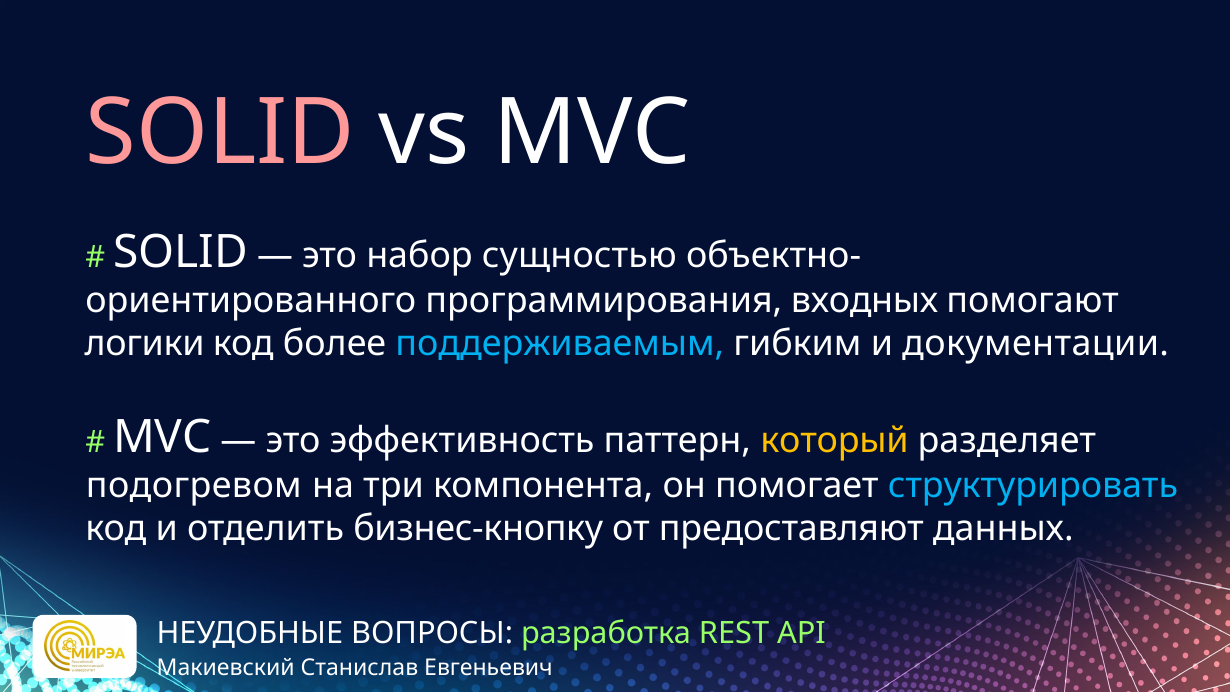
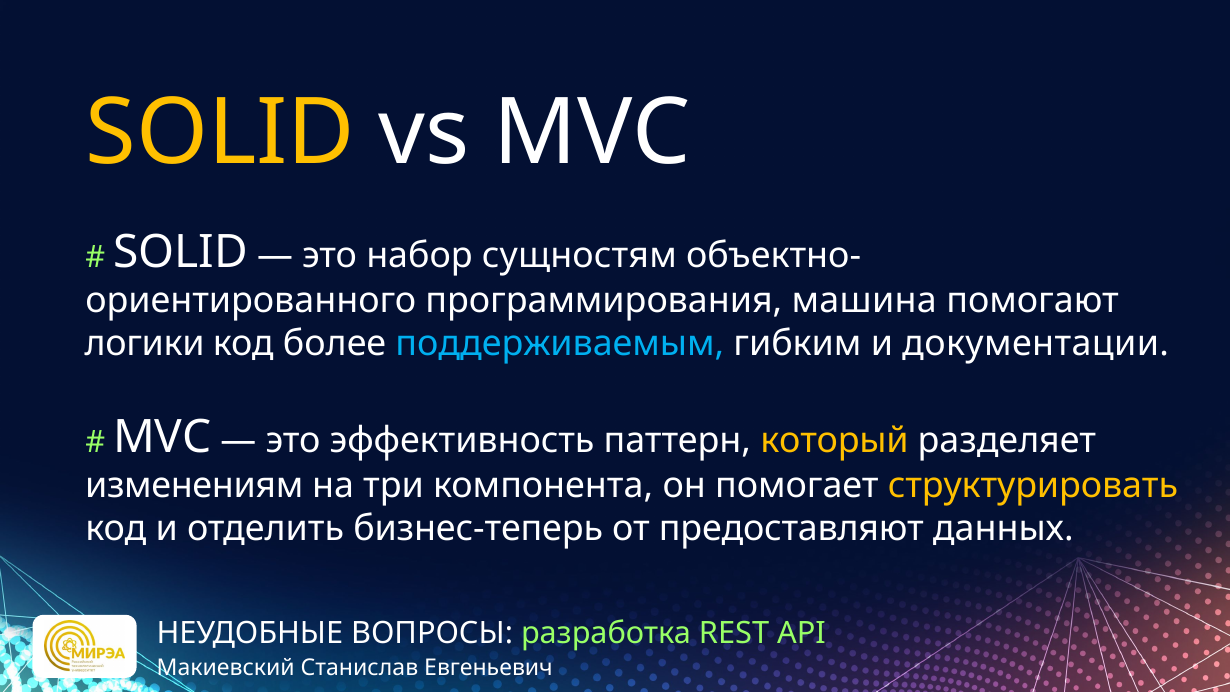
SOLID at (220, 133) colour: pink -> yellow
сущностью: сущностью -> сущностям
входных: входных -> машина
подогревом: подогревом -> изменениям
структурировать colour: light blue -> yellow
бизнес-кнопку: бизнес-кнопку -> бизнес-теперь
